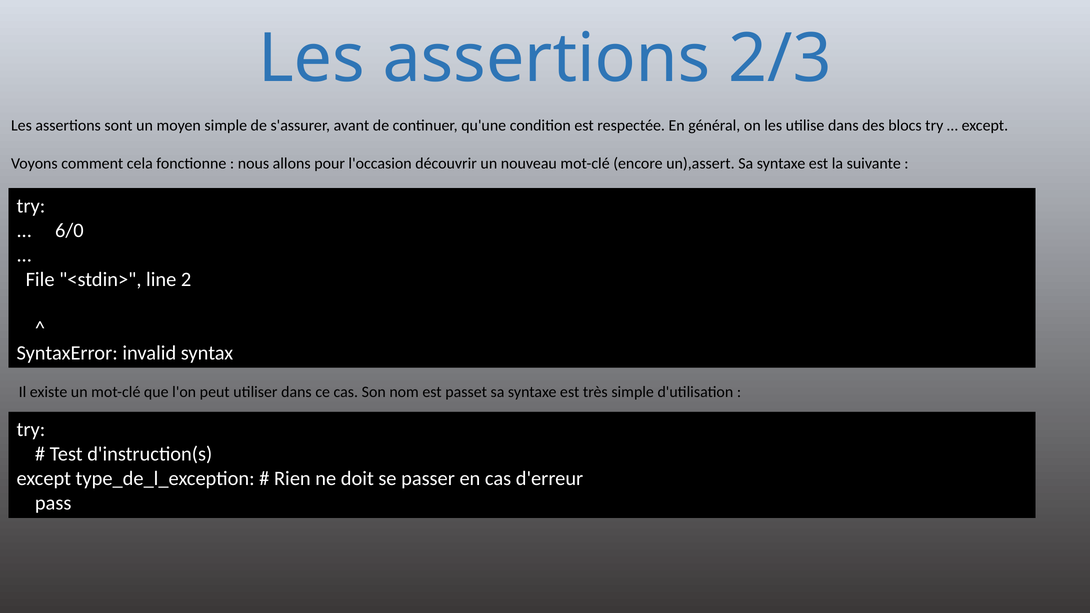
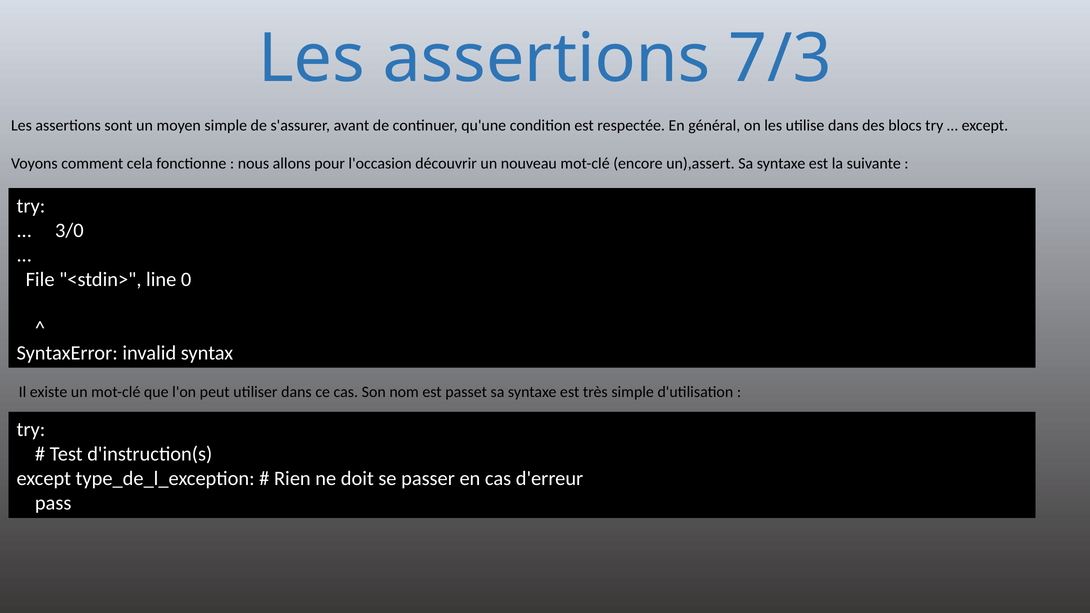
2/3: 2/3 -> 7/3
6/0: 6/0 -> 3/0
2: 2 -> 0
